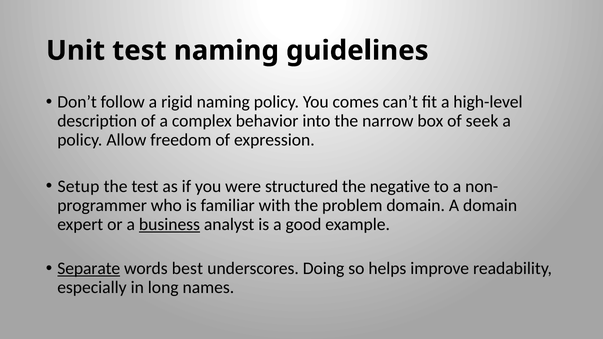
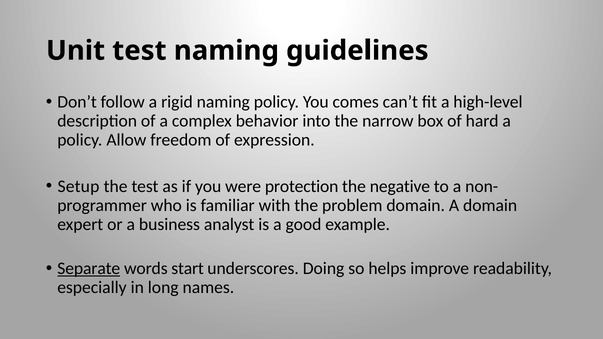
seek: seek -> hard
structured: structured -> protection
business underline: present -> none
best: best -> start
